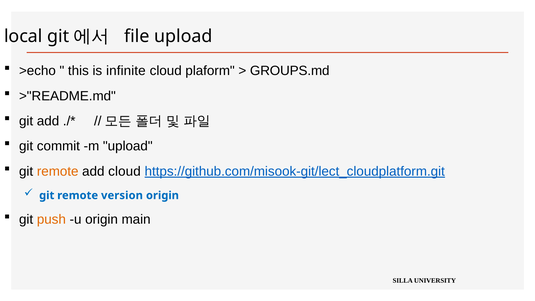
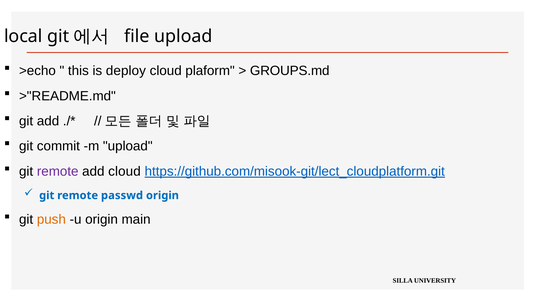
infinite: infinite -> deploy
remote at (58, 171) colour: orange -> purple
version: version -> passwd
